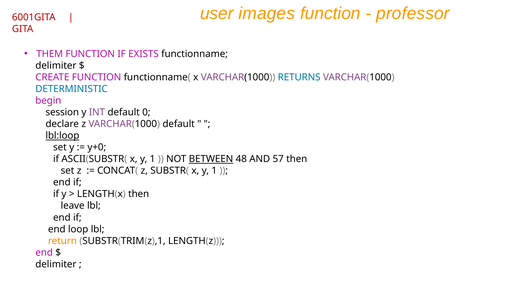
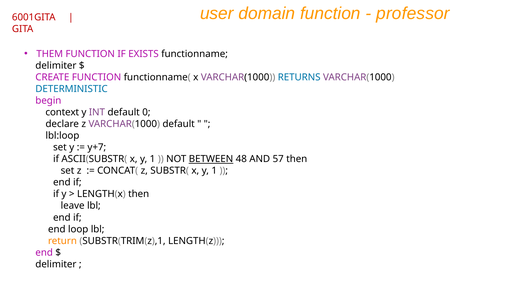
images: images -> domain
session: session -> context
lbl:loop underline: present -> none
y+0: y+0 -> y+7
